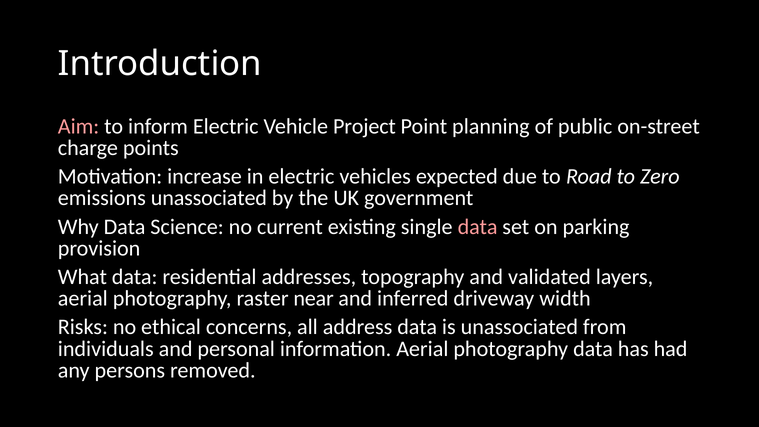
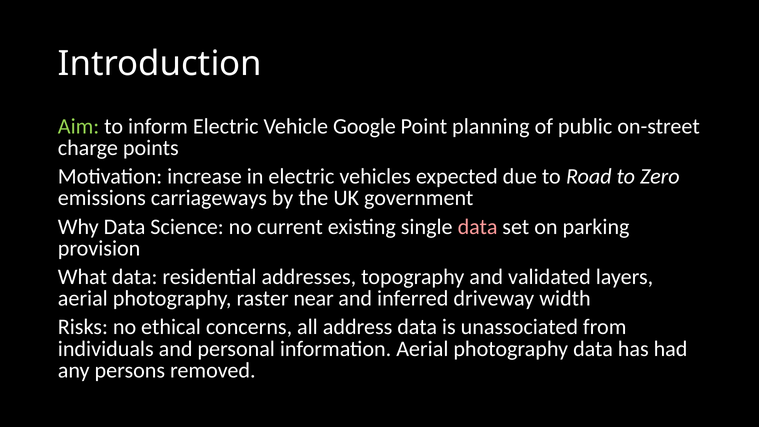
Aim colour: pink -> light green
Project: Project -> Google
emissions unassociated: unassociated -> carriageways
